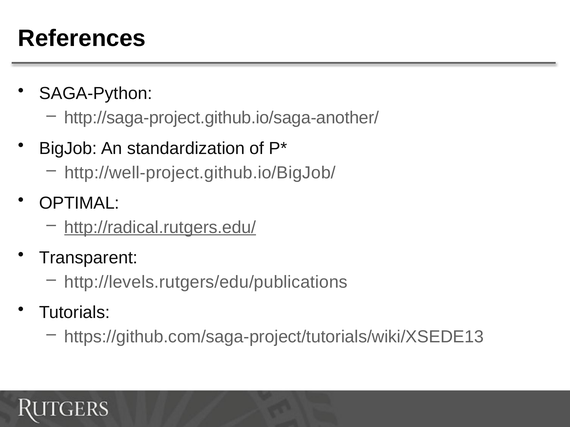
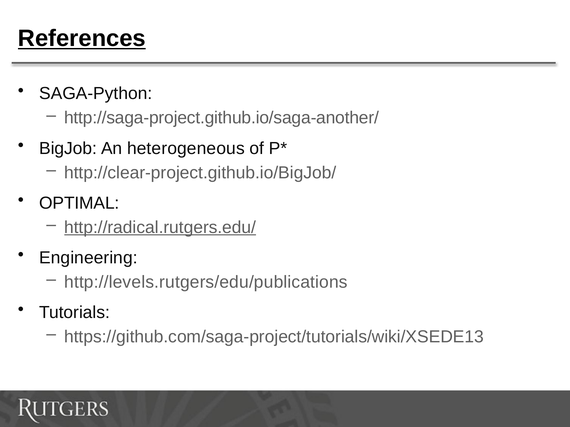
References underline: none -> present
standardization: standardization -> heterogeneous
http://well-project.github.io/BigJob/: http://well-project.github.io/BigJob/ -> http://clear-project.github.io/BigJob/
Transparent: Transparent -> Engineering
